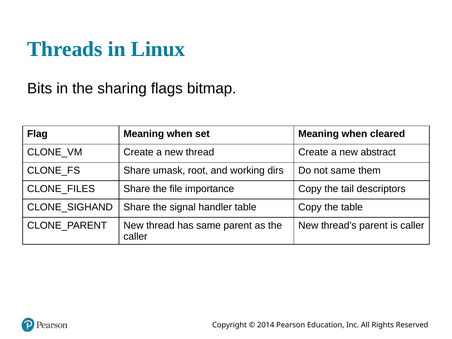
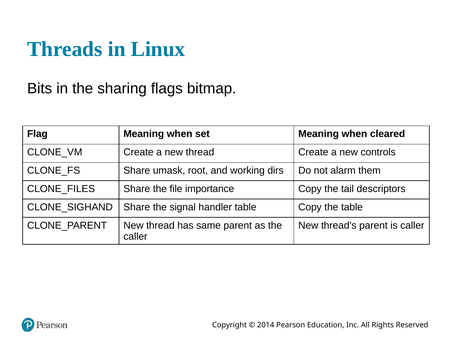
abstract: abstract -> controls
not same: same -> alarm
